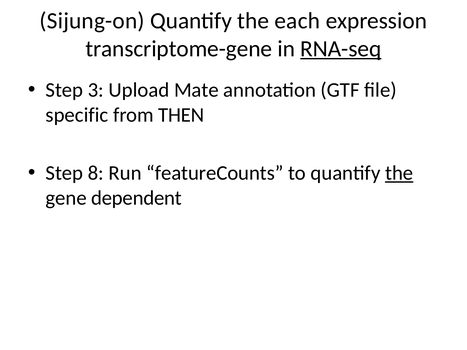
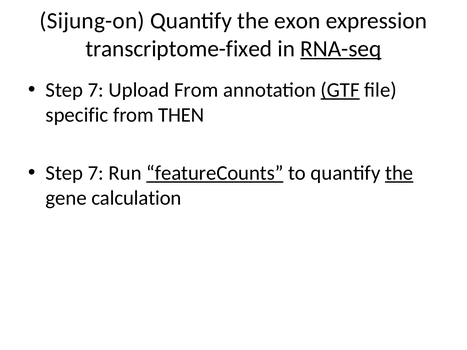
each: each -> exon
transcriptome-gene: transcriptome-gene -> transcriptome-fixed
3 at (96, 90): 3 -> 7
Upload Mate: Mate -> From
GTF underline: none -> present
8 at (96, 173): 8 -> 7
featureCounts underline: none -> present
dependent: dependent -> calculation
